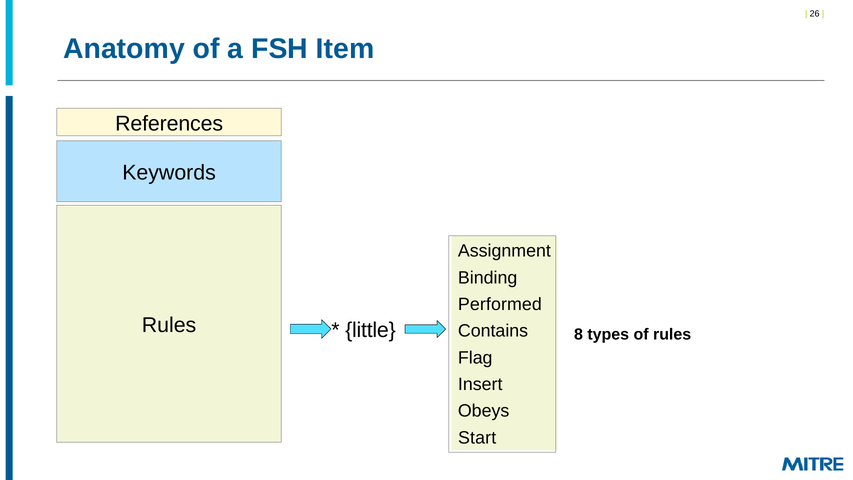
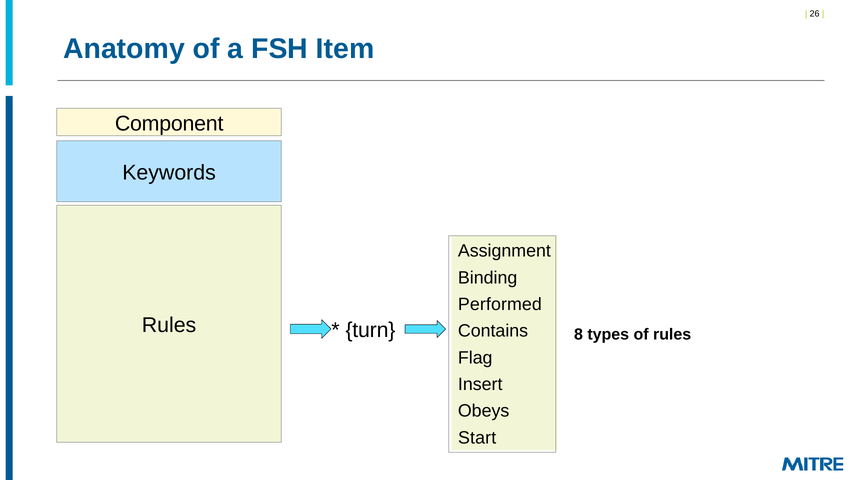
References: References -> Component
little: little -> turn
